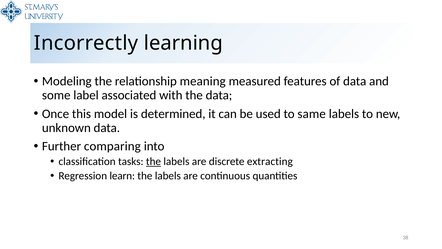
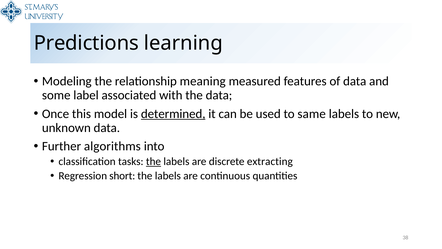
Incorrectly: Incorrectly -> Predictions
determined underline: none -> present
comparing: comparing -> algorithms
learn: learn -> short
